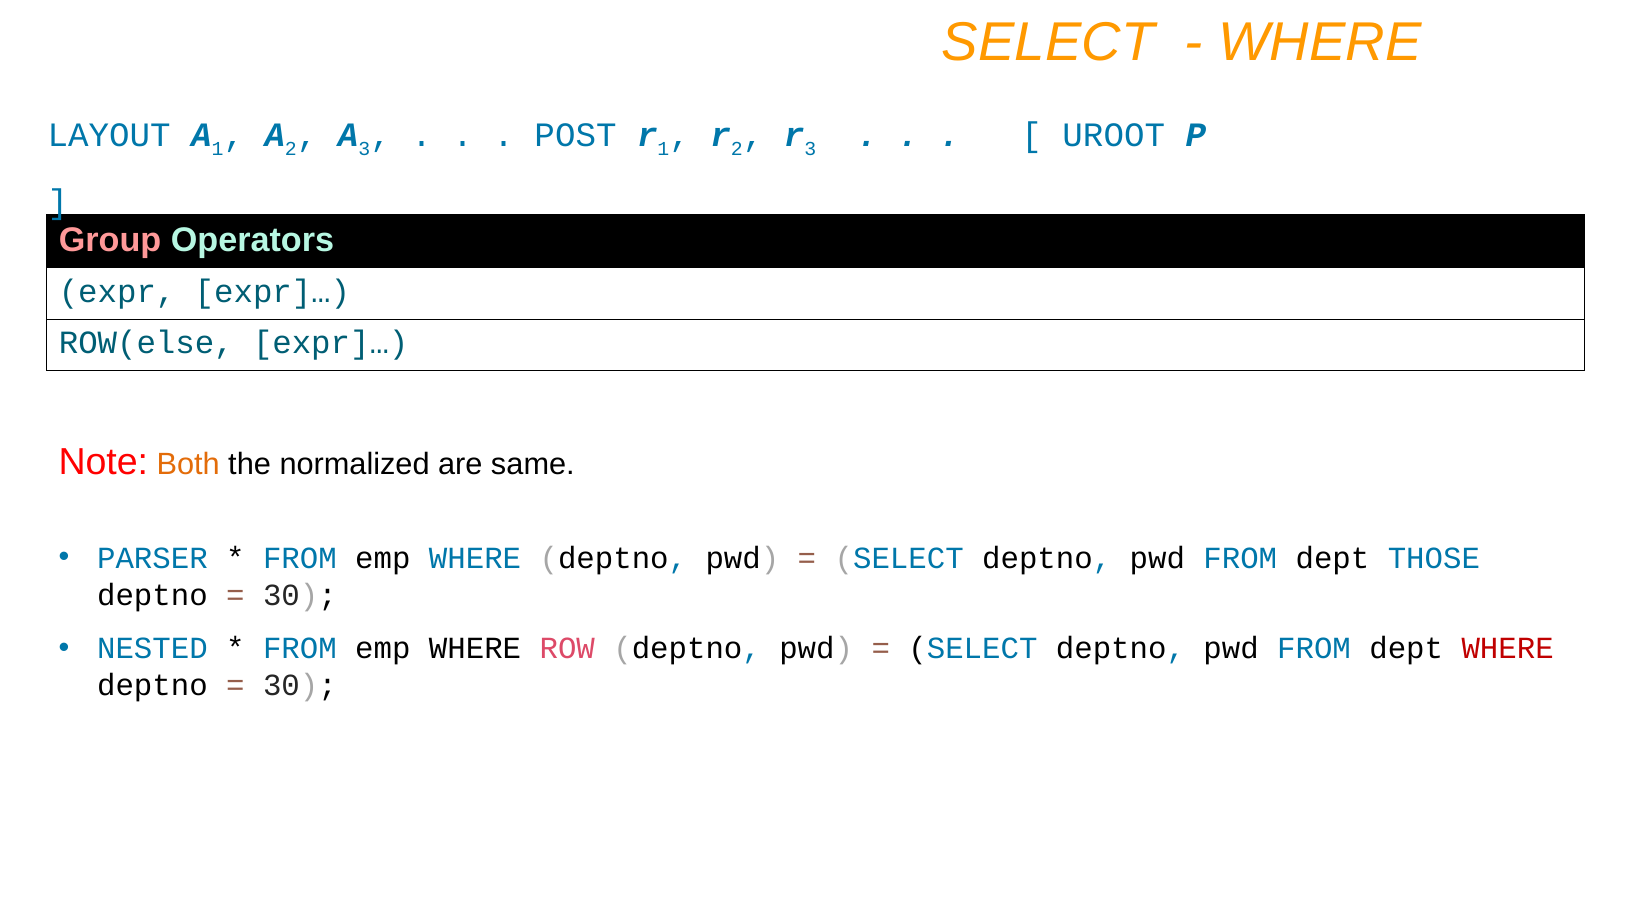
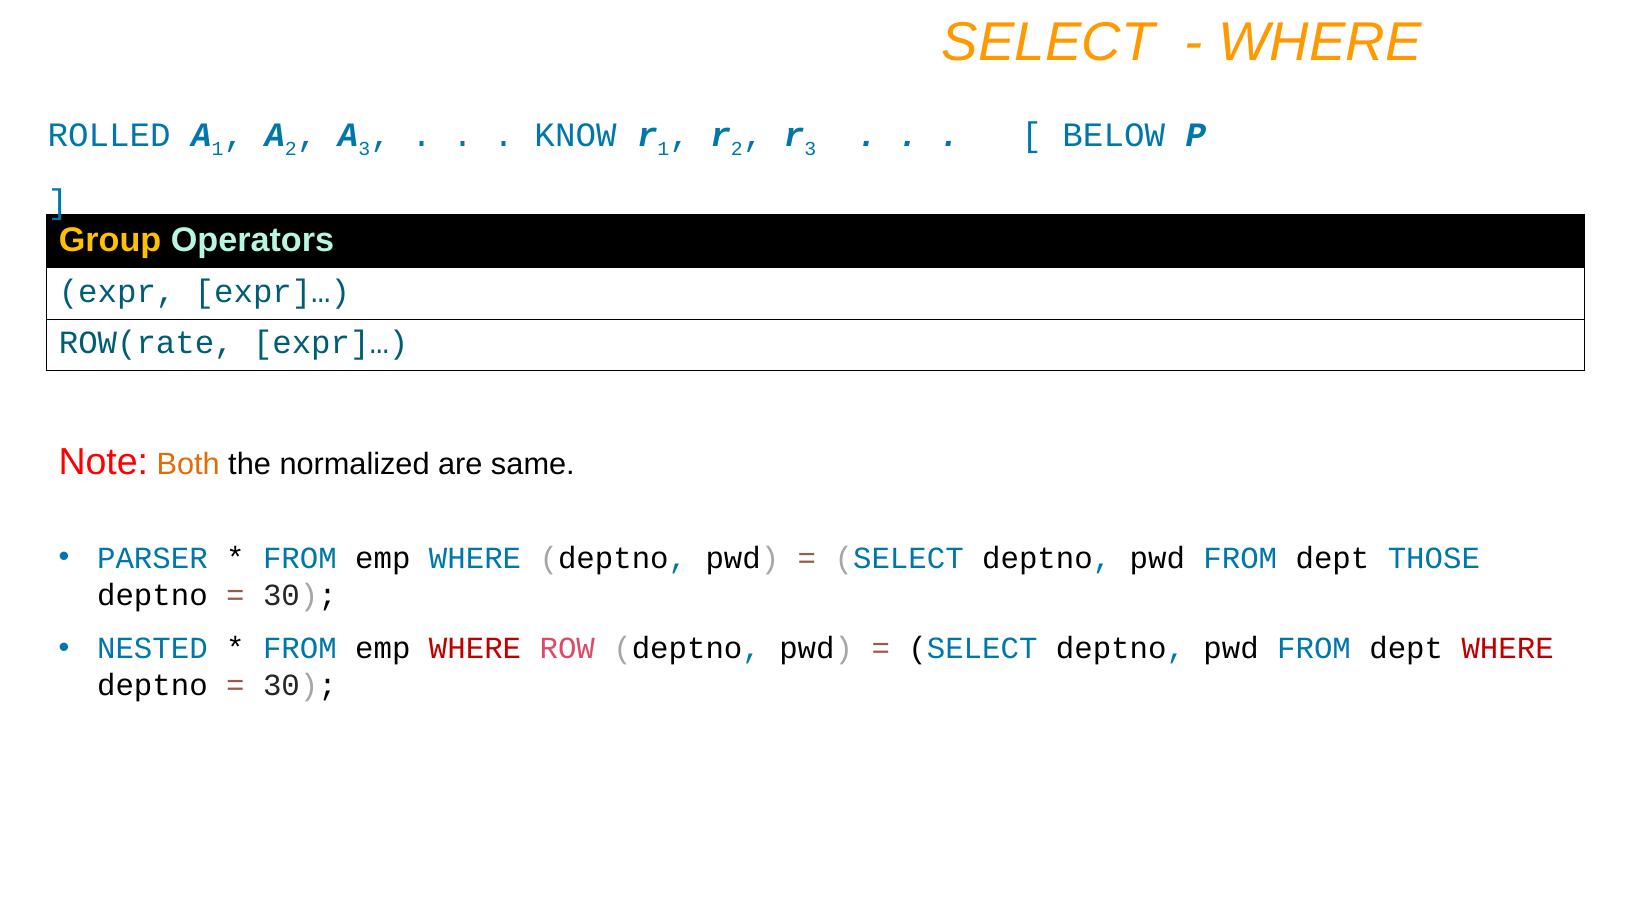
LAYOUT: LAYOUT -> ROLLED
POST: POST -> KNOW
UROOT: UROOT -> BELOW
Group colour: pink -> yellow
ROW(else: ROW(else -> ROW(rate
WHERE at (475, 648) colour: black -> red
